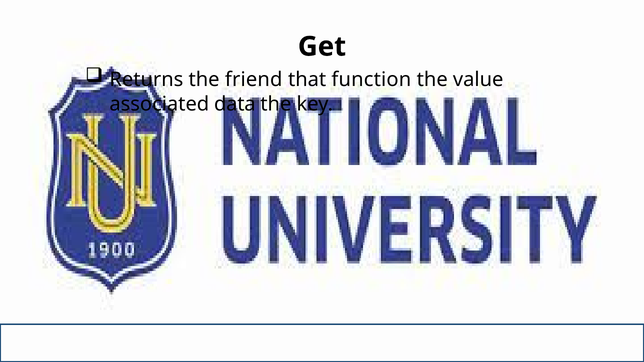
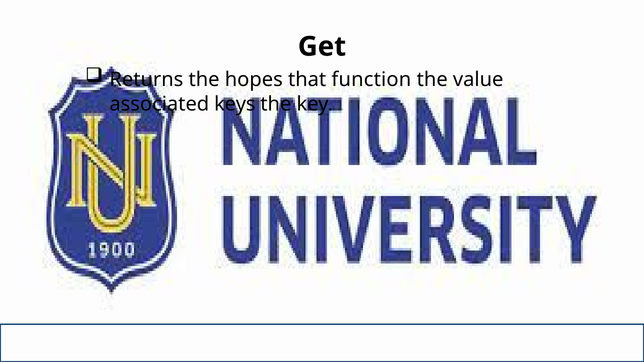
friend: friend -> hopes
data: data -> keys
